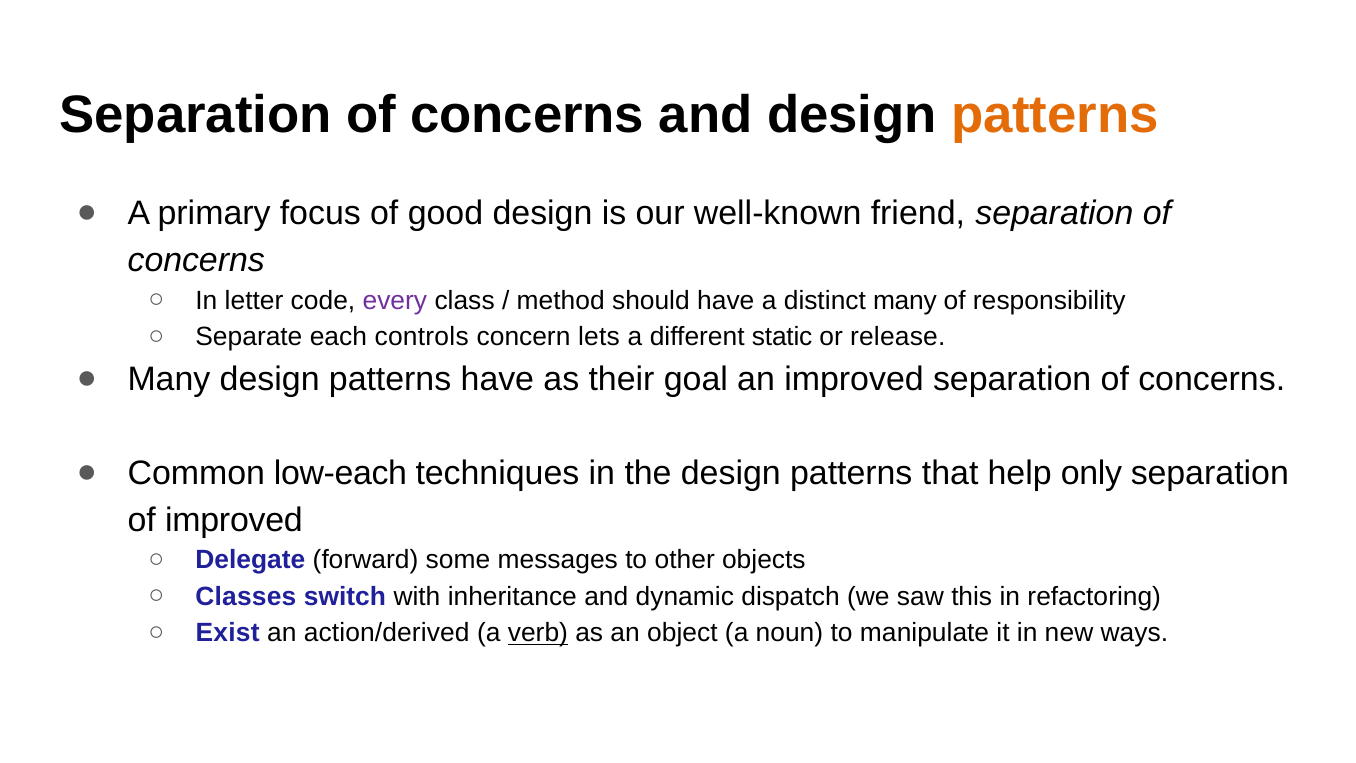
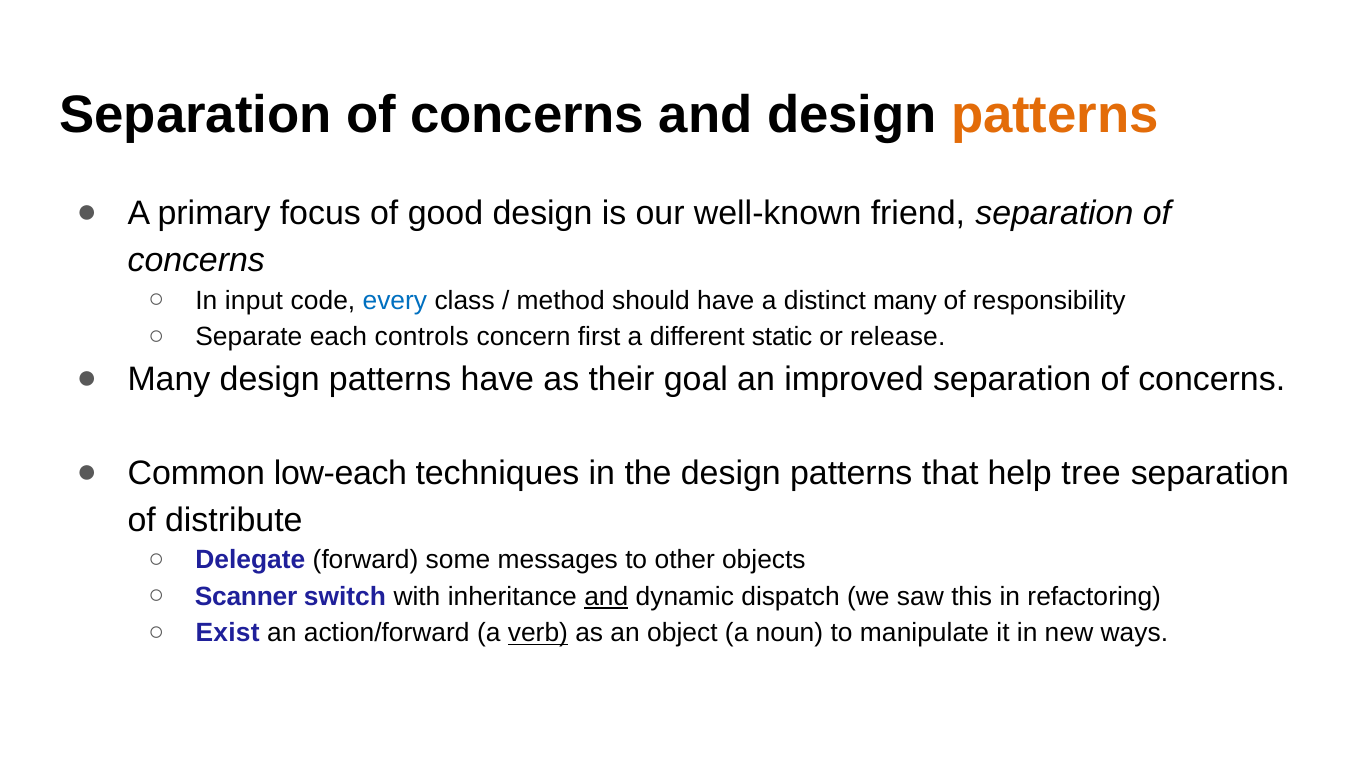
letter: letter -> input
every colour: purple -> blue
lets: lets -> first
only: only -> tree
of improved: improved -> distribute
Classes: Classes -> Scanner
and at (606, 596) underline: none -> present
action/derived: action/derived -> action/forward
